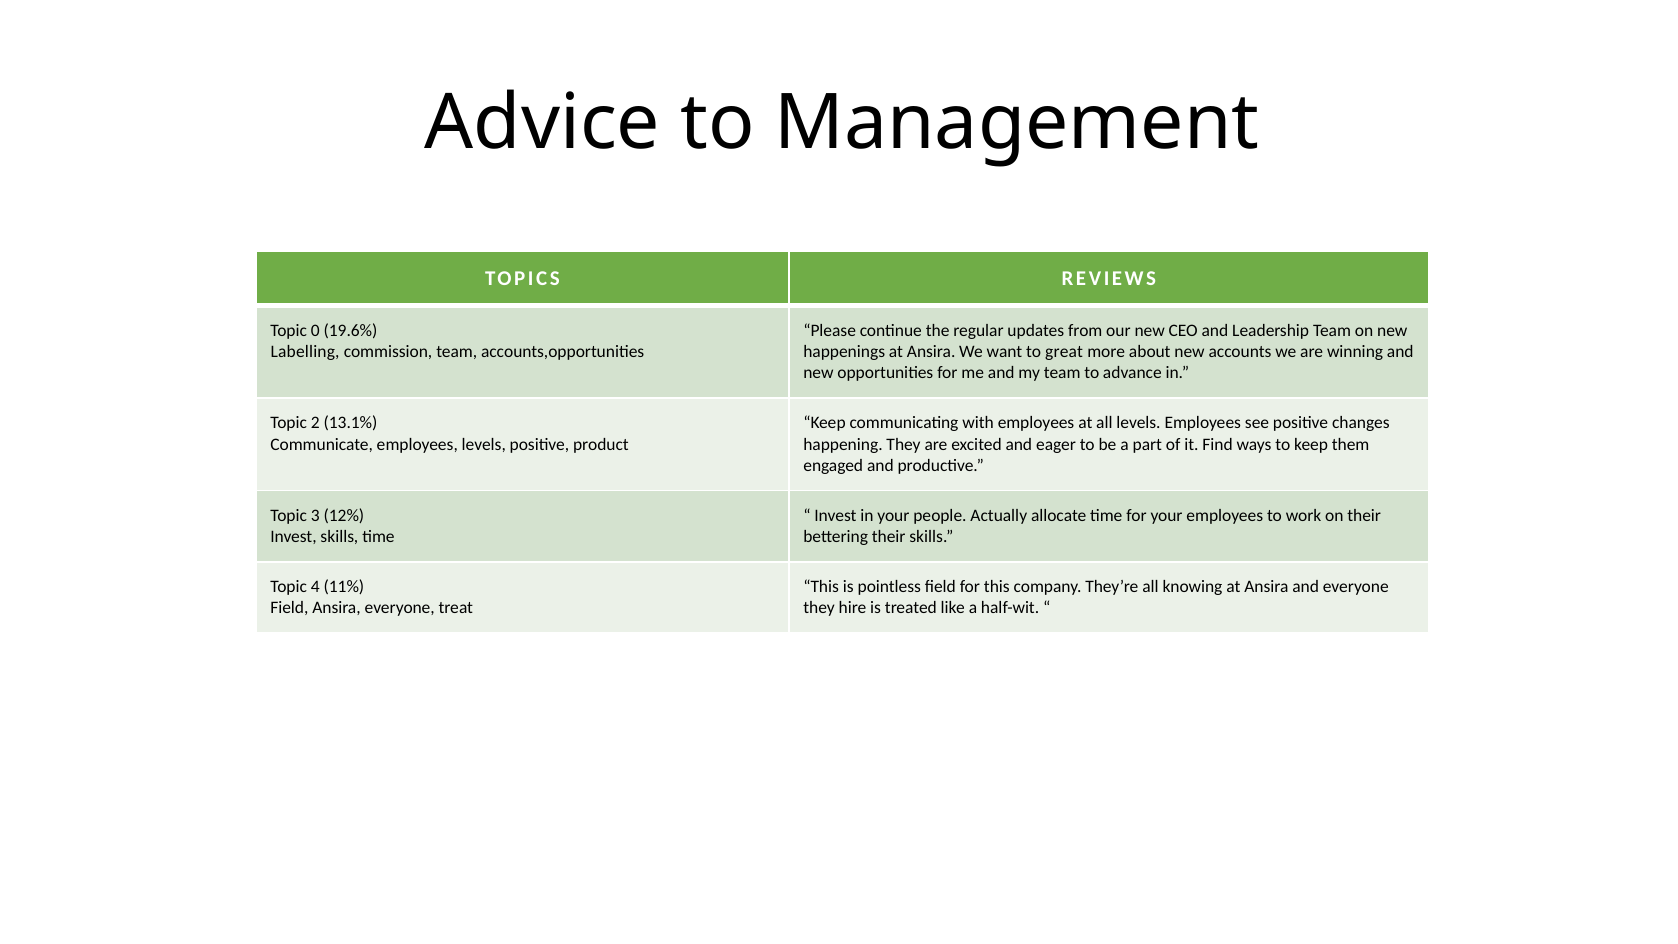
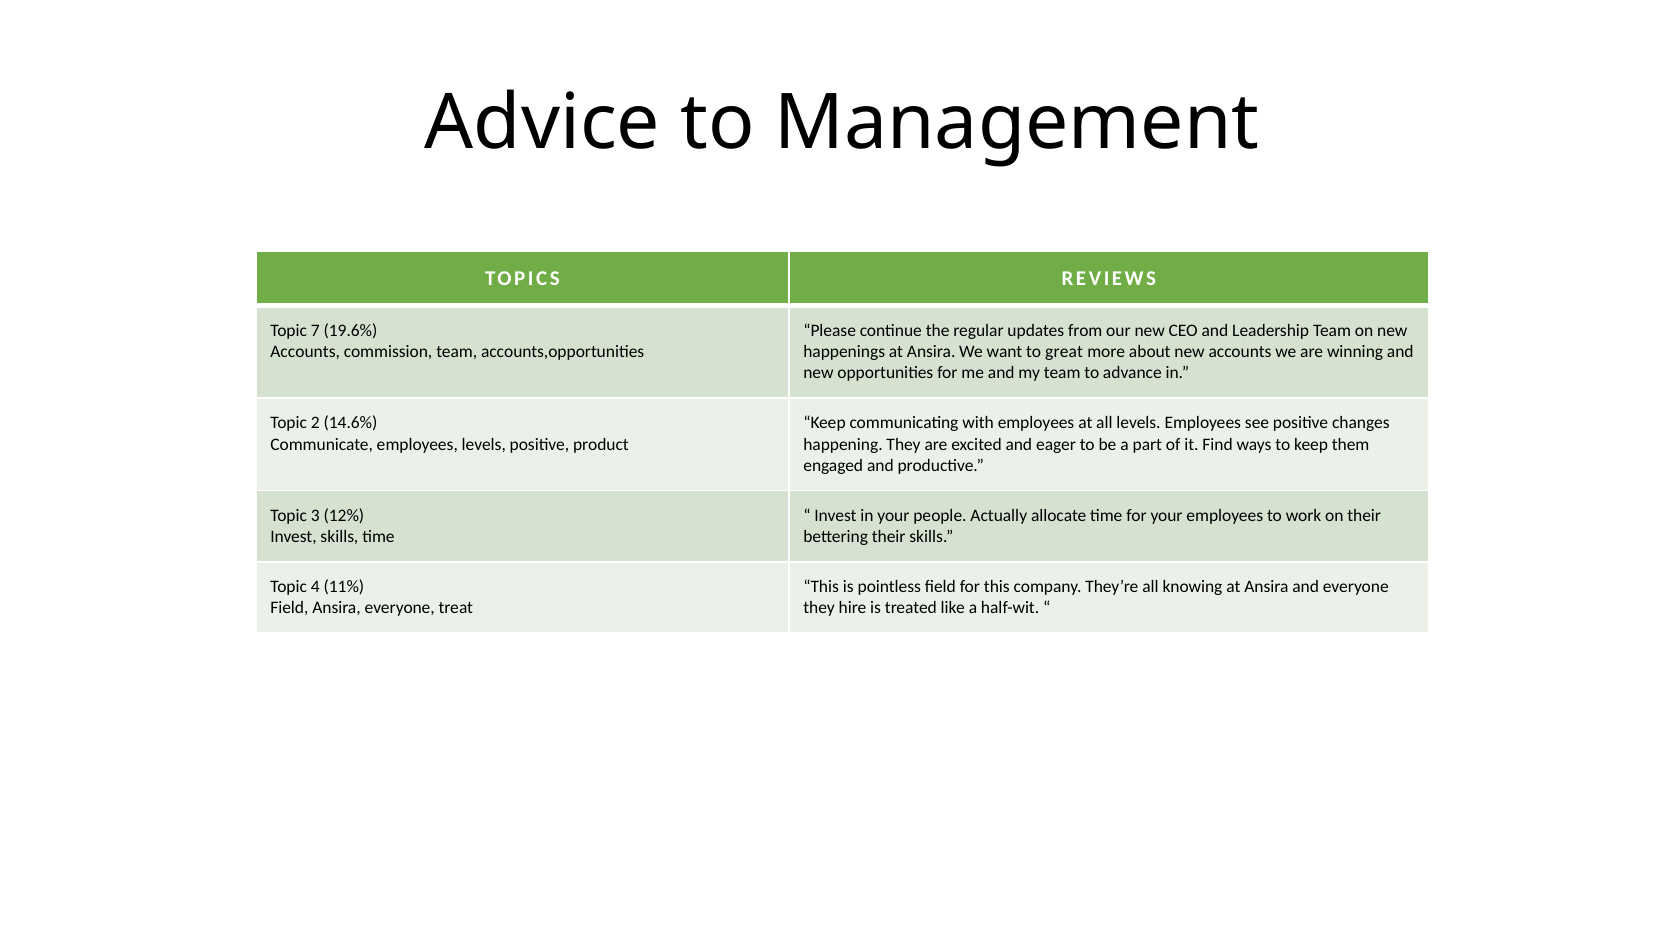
0: 0 -> 7
Labelling at (305, 352): Labelling -> Accounts
13.1%: 13.1% -> 14.6%
